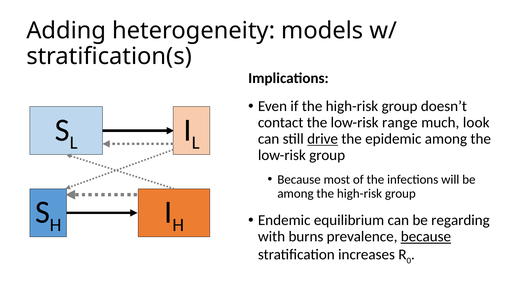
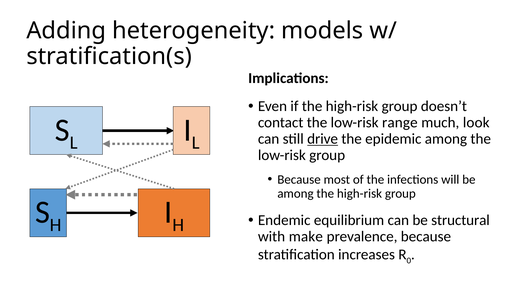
regarding: regarding -> structural
burns: burns -> make
because at (426, 237) underline: present -> none
